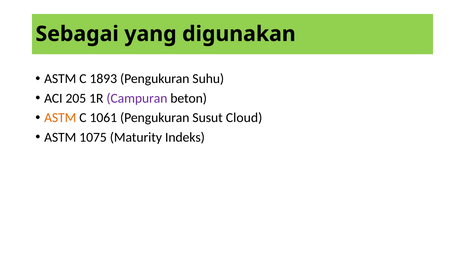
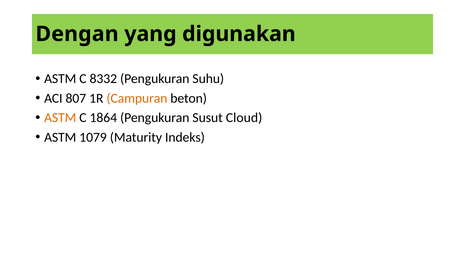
Sebagai: Sebagai -> Dengan
1893: 1893 -> 8332
205: 205 -> 807
Campuran colour: purple -> orange
1061: 1061 -> 1864
1075: 1075 -> 1079
